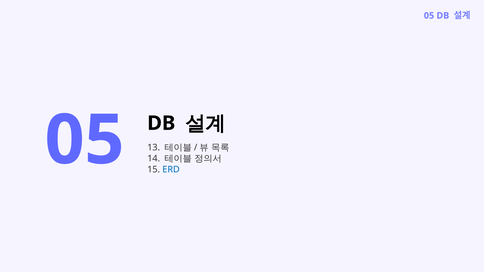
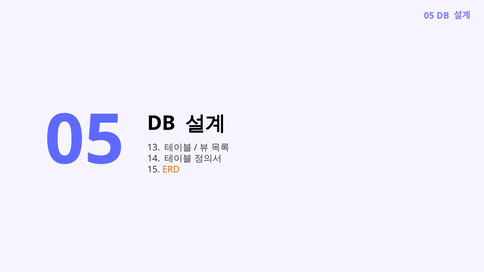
ERD colour: blue -> orange
